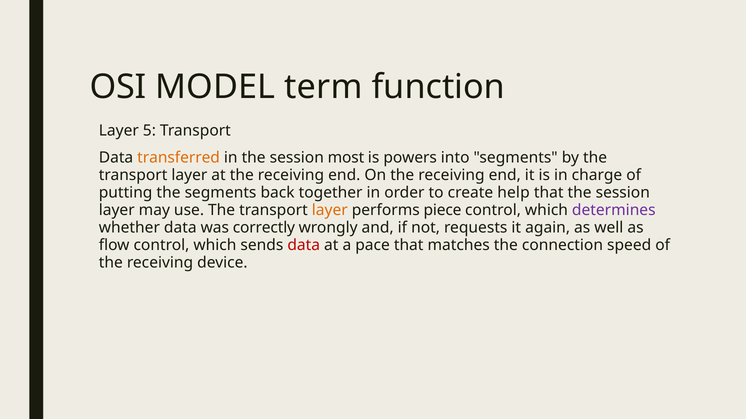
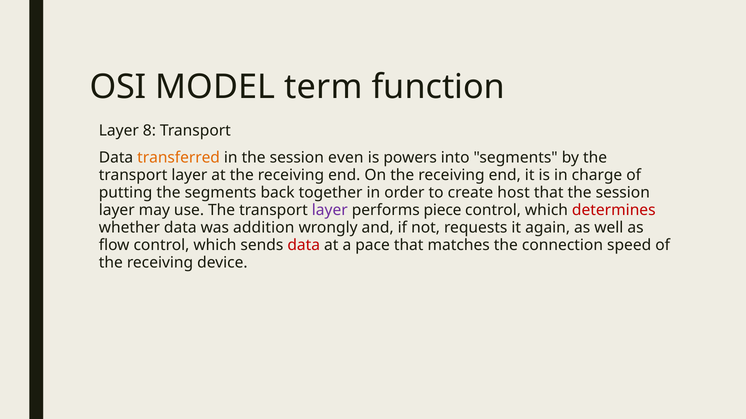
5: 5 -> 8
most: most -> even
help: help -> host
layer at (330, 210) colour: orange -> purple
determines colour: purple -> red
correctly: correctly -> addition
